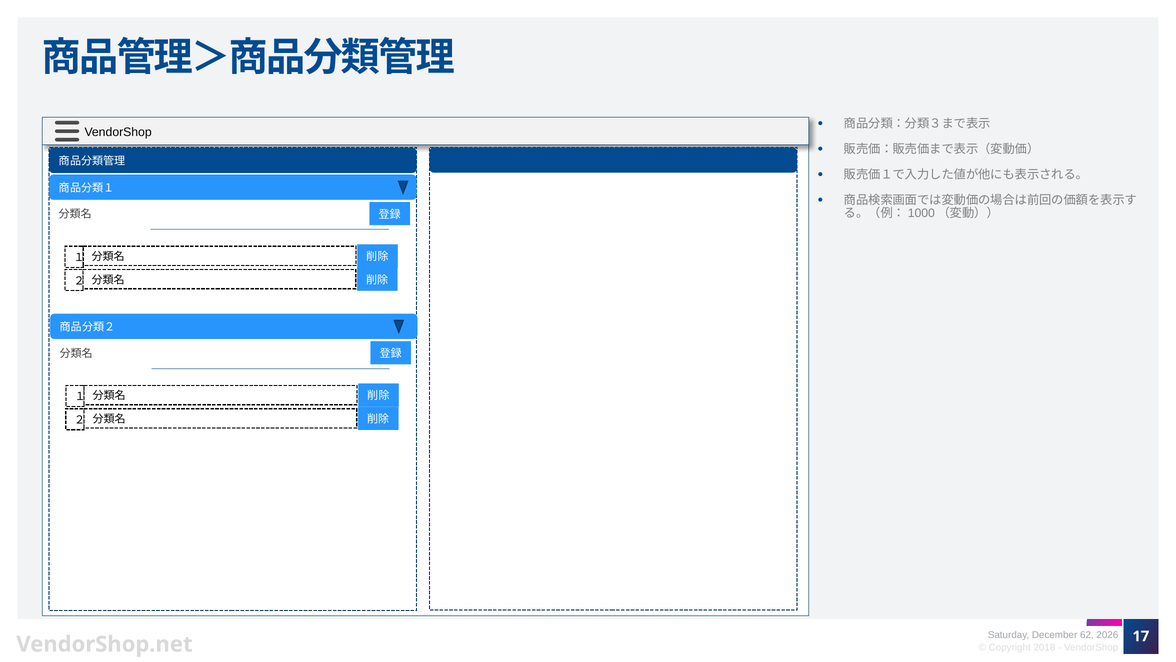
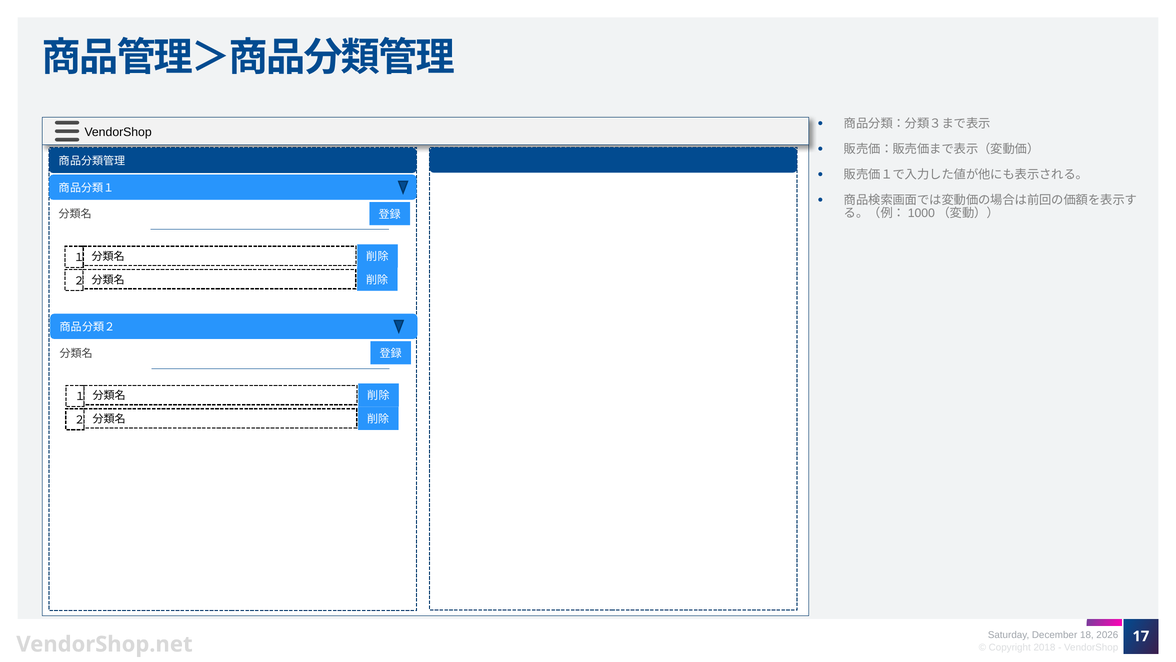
62: 62 -> 18
